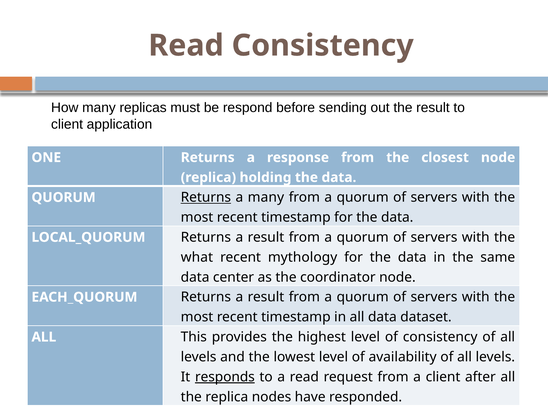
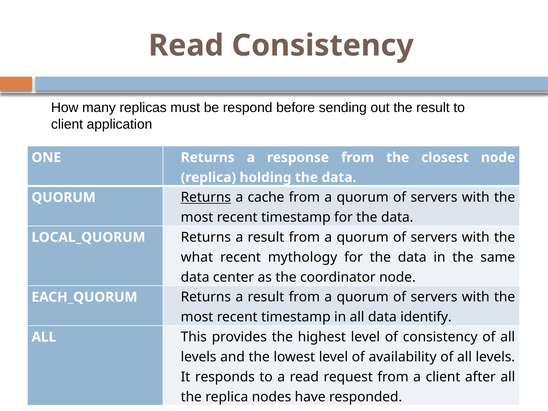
a many: many -> cache
dataset: dataset -> identify
responds underline: present -> none
